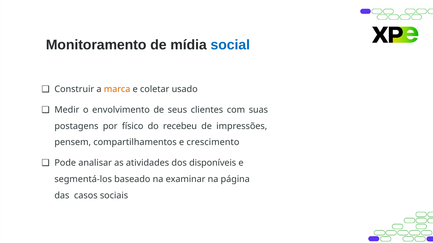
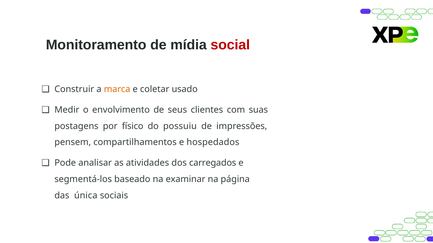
social colour: blue -> red
recebeu: recebeu -> possuiu
crescimento: crescimento -> hospedados
disponíveis: disponíveis -> carregados
casos: casos -> única
